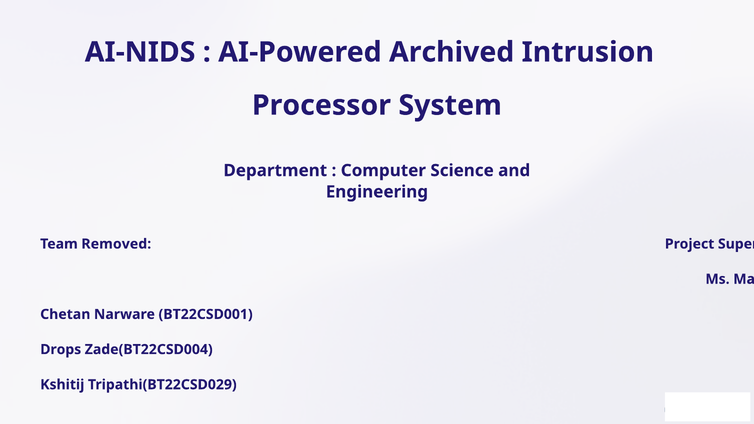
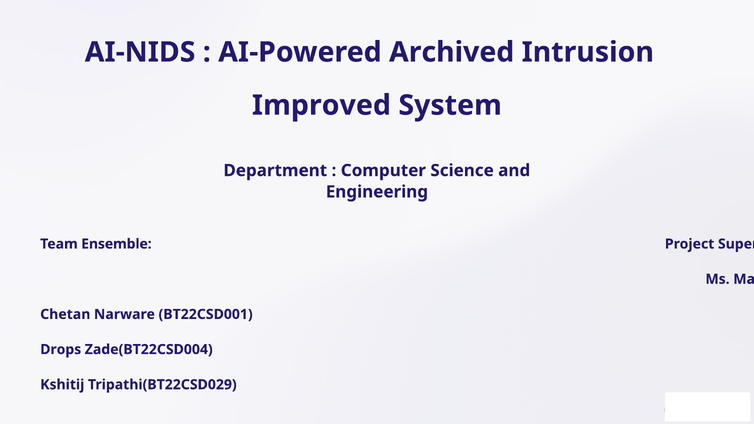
Processor: Processor -> Improved
Removed: Removed -> Ensemble
